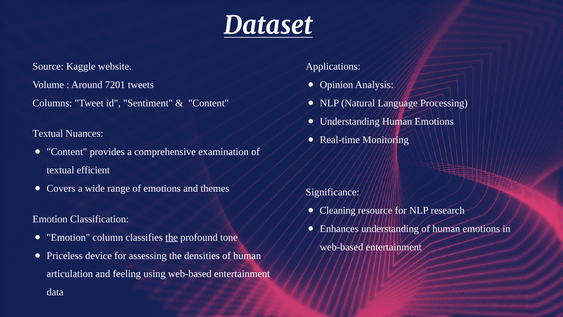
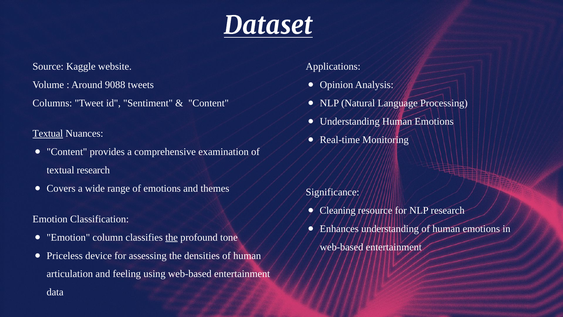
7201: 7201 -> 9088
Textual at (48, 133) underline: none -> present
textual efficient: efficient -> research
